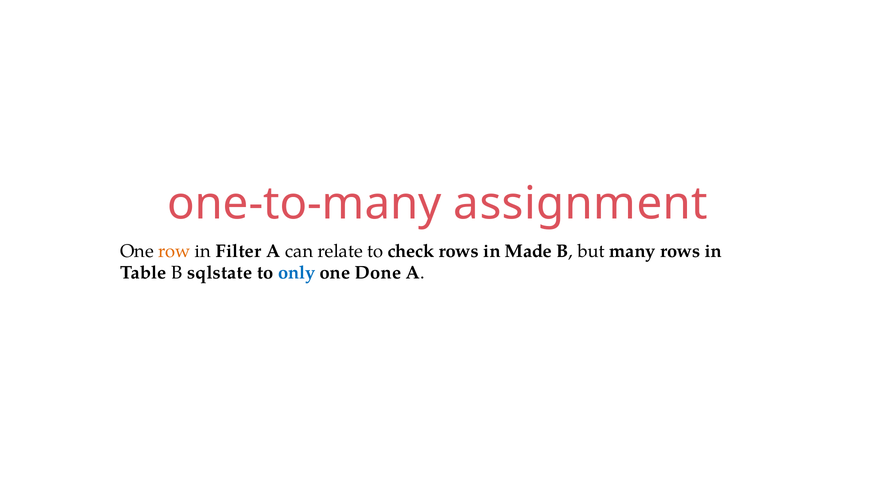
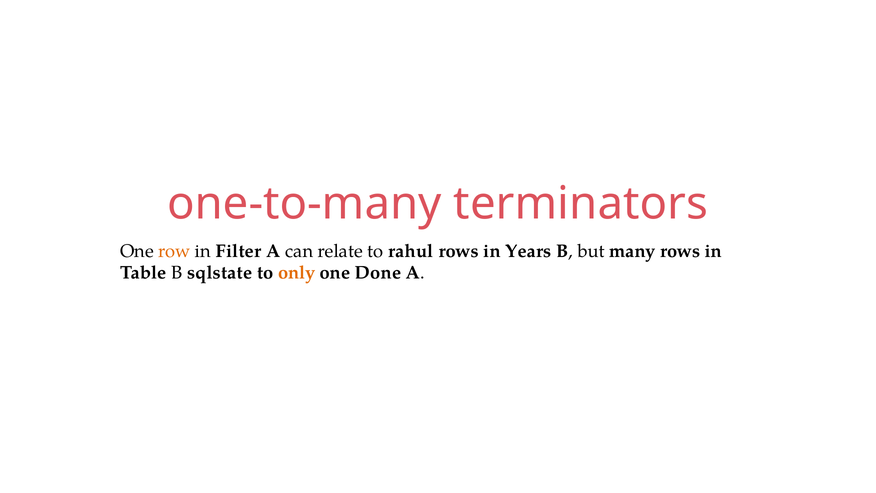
assignment: assignment -> terminators
check: check -> rahul
Made: Made -> Years
only colour: blue -> orange
